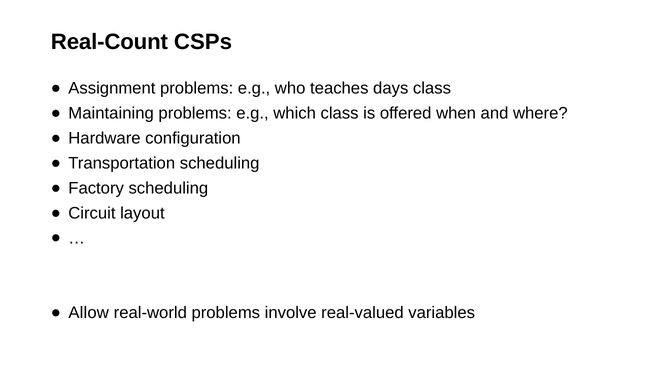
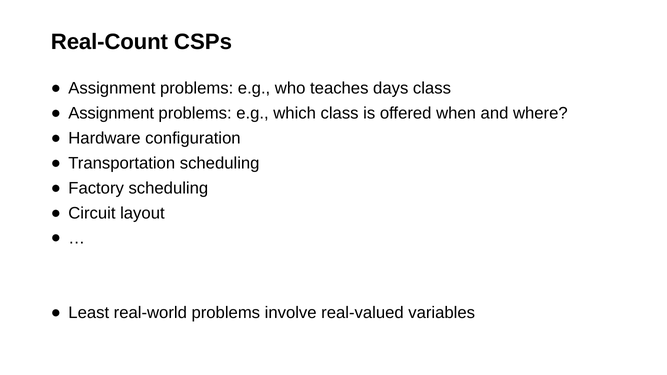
Maintaining at (111, 113): Maintaining -> Assignment
Allow: Allow -> Least
